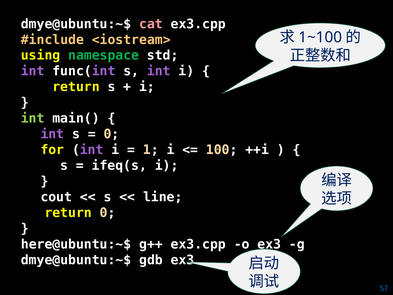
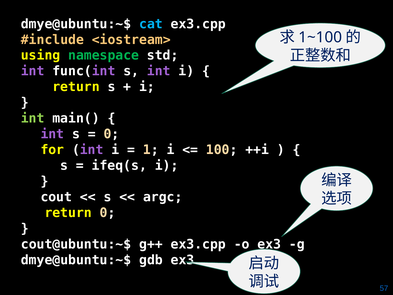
cat colour: pink -> light blue
line: line -> argc
here@ubuntu:~$: here@ubuntu:~$ -> cout@ubuntu:~$
